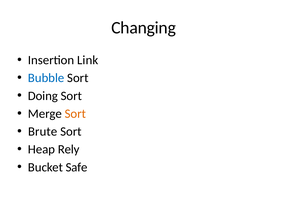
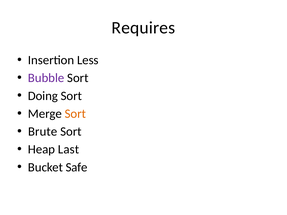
Changing: Changing -> Requires
Link: Link -> Less
Bubble colour: blue -> purple
Rely: Rely -> Last
